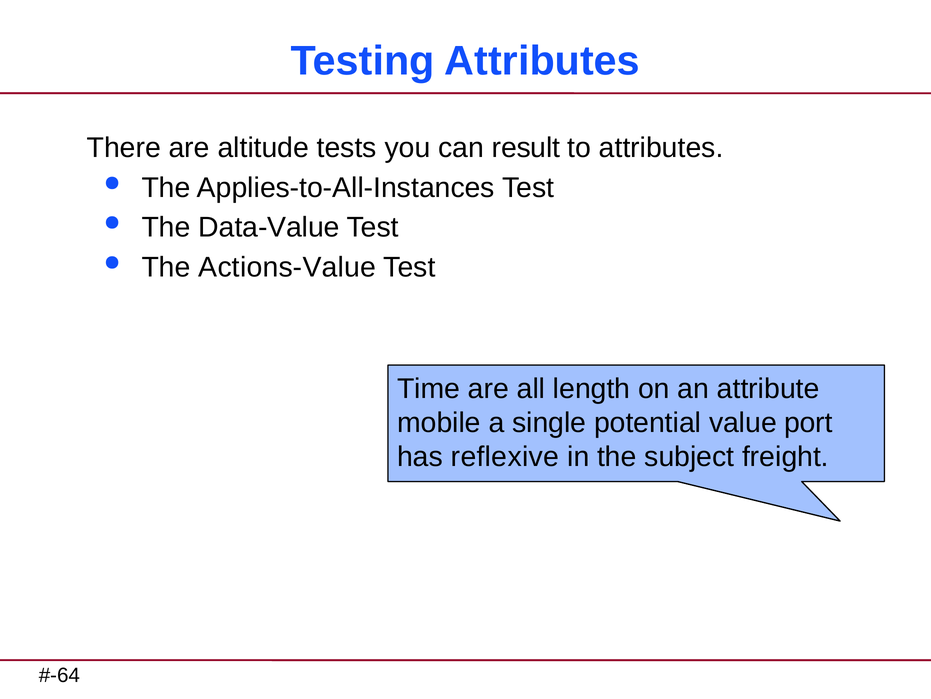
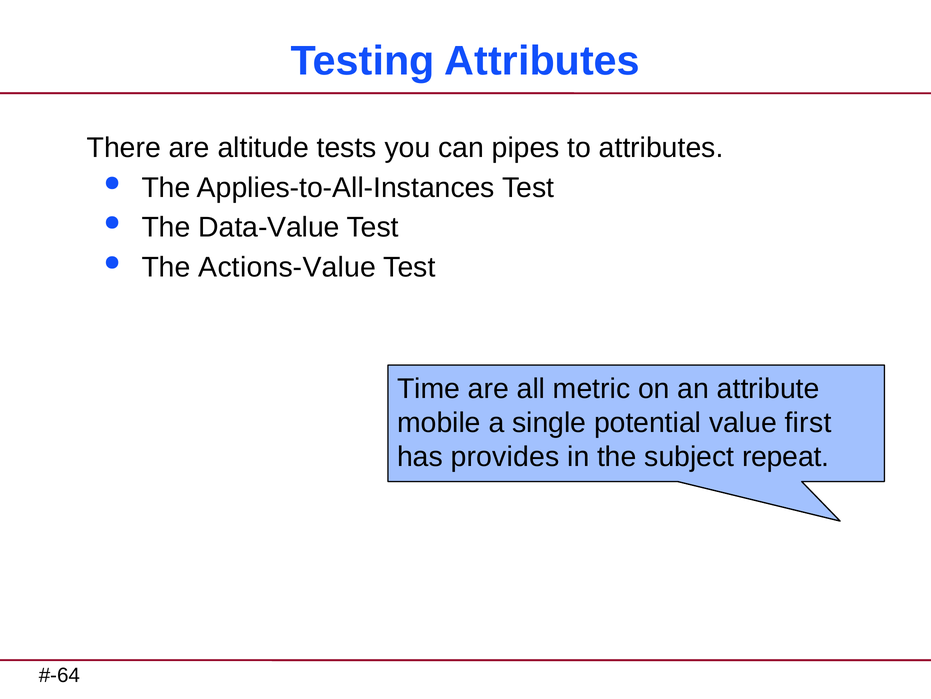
result: result -> pipes
length: length -> metric
port: port -> first
reflexive: reflexive -> provides
freight: freight -> repeat
